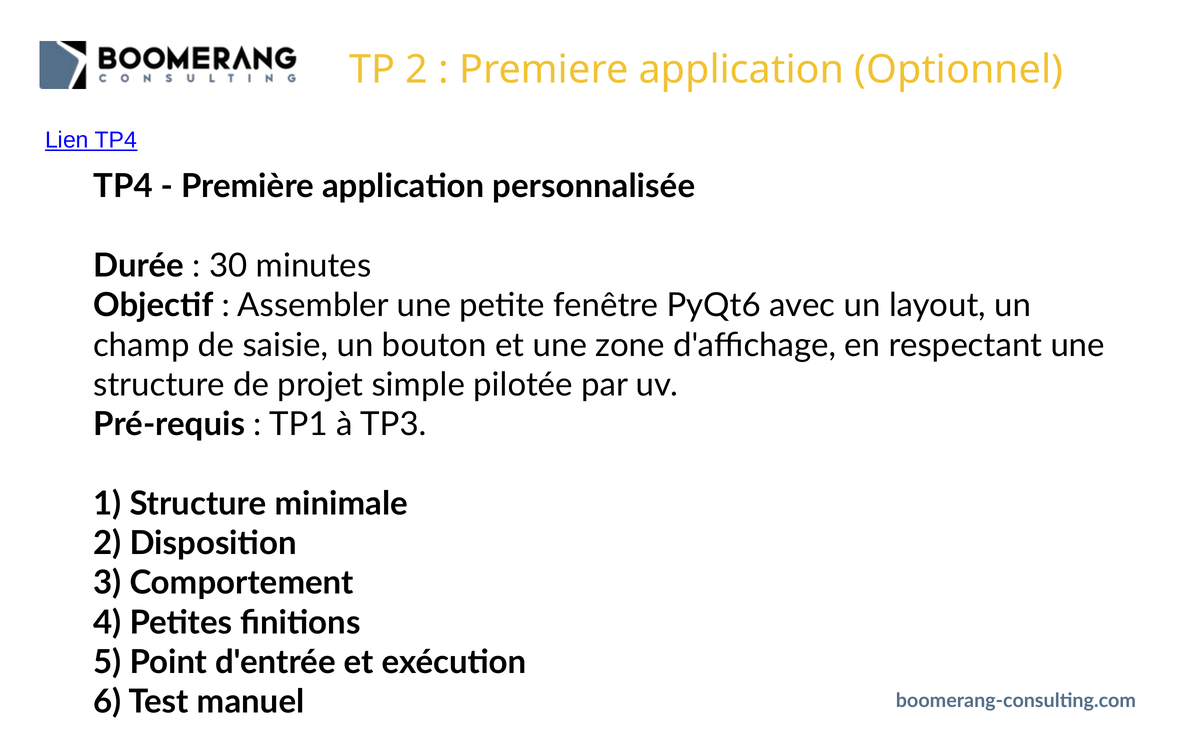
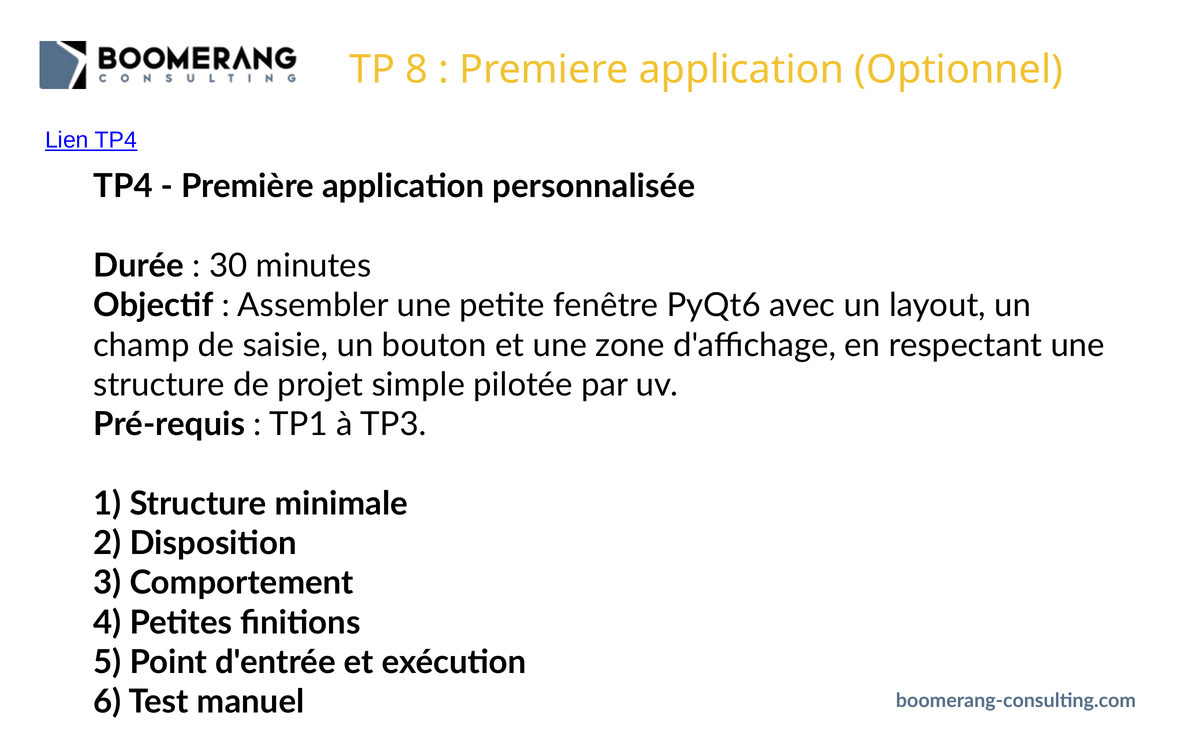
TP 2: 2 -> 8
